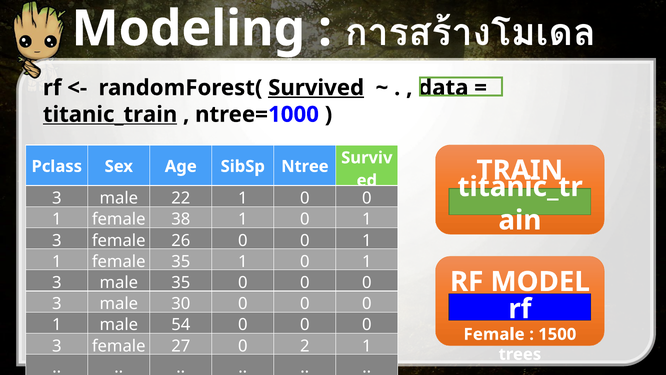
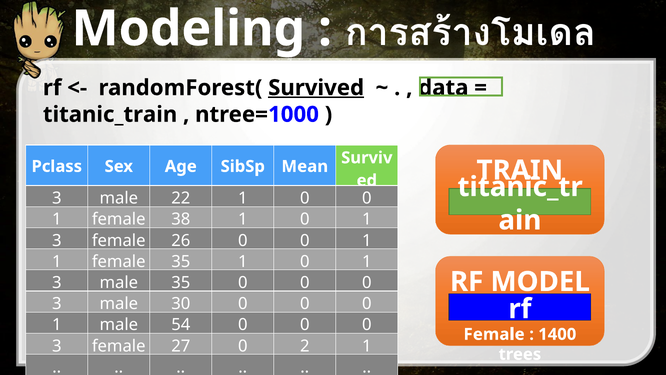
titanic_train underline: present -> none
Ntree: Ntree -> Mean
1500: 1500 -> 1400
